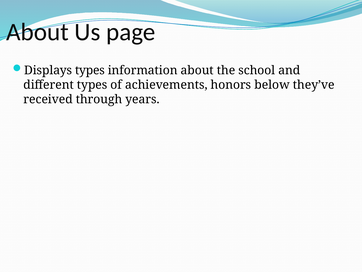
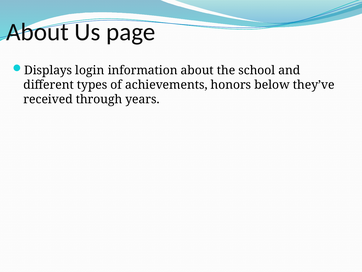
Displays types: types -> login
